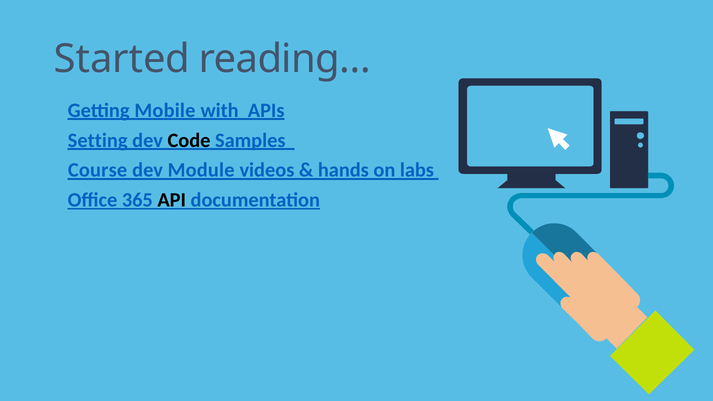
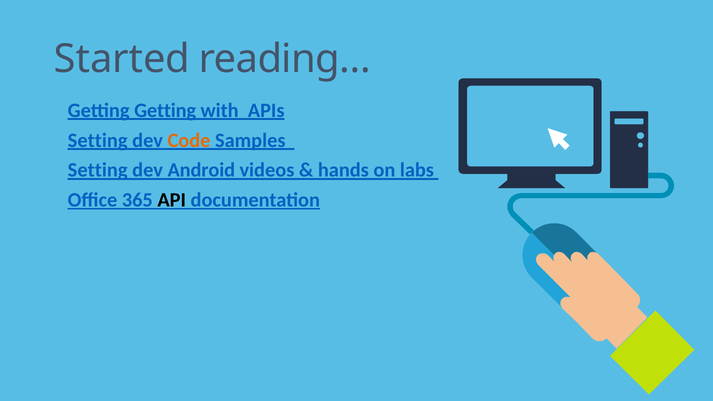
Getting Mobile: Mobile -> Getting
Code colour: black -> orange
Course at (98, 170): Course -> Setting
Module: Module -> Android
